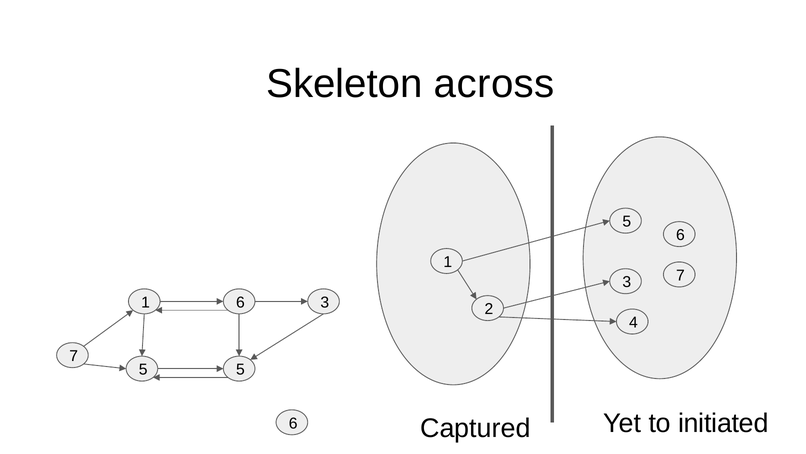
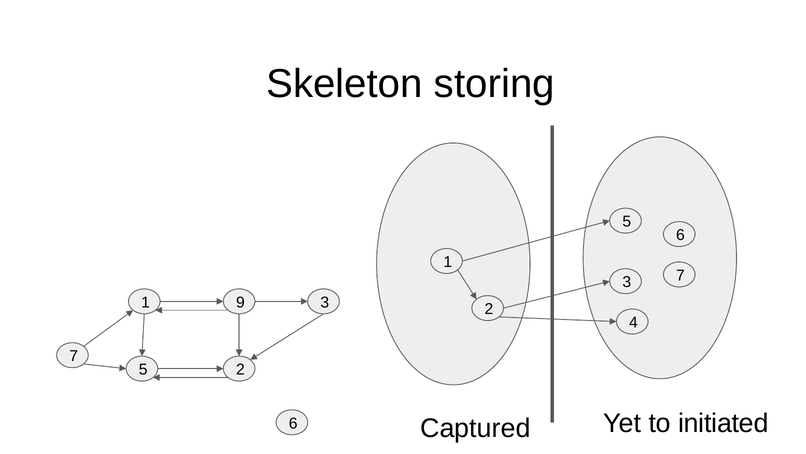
across: across -> storing
1 6: 6 -> 9
5 5: 5 -> 2
